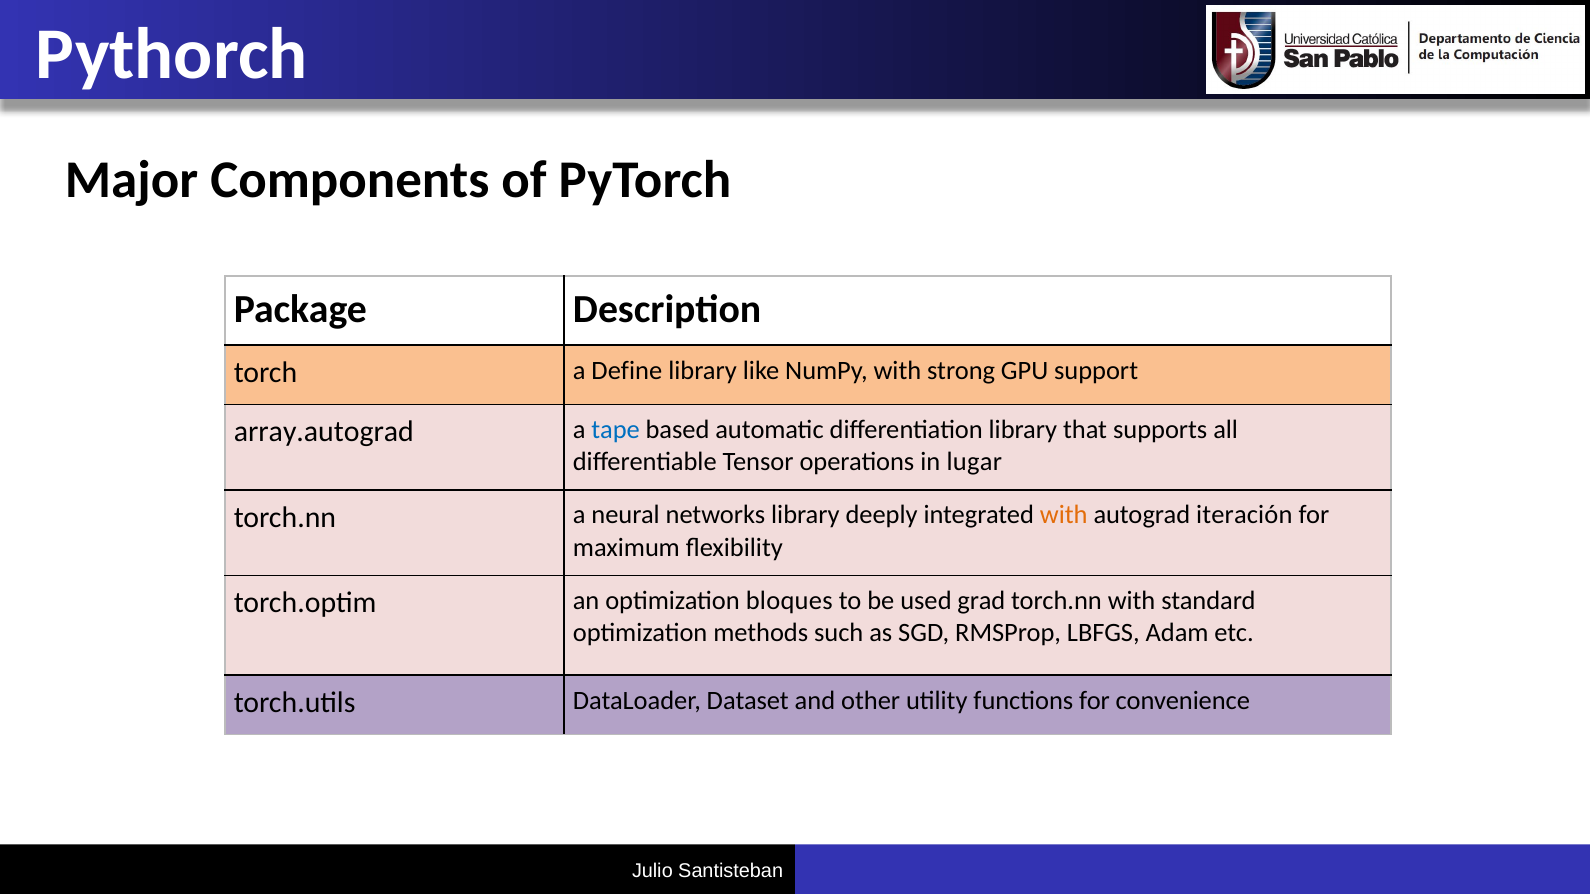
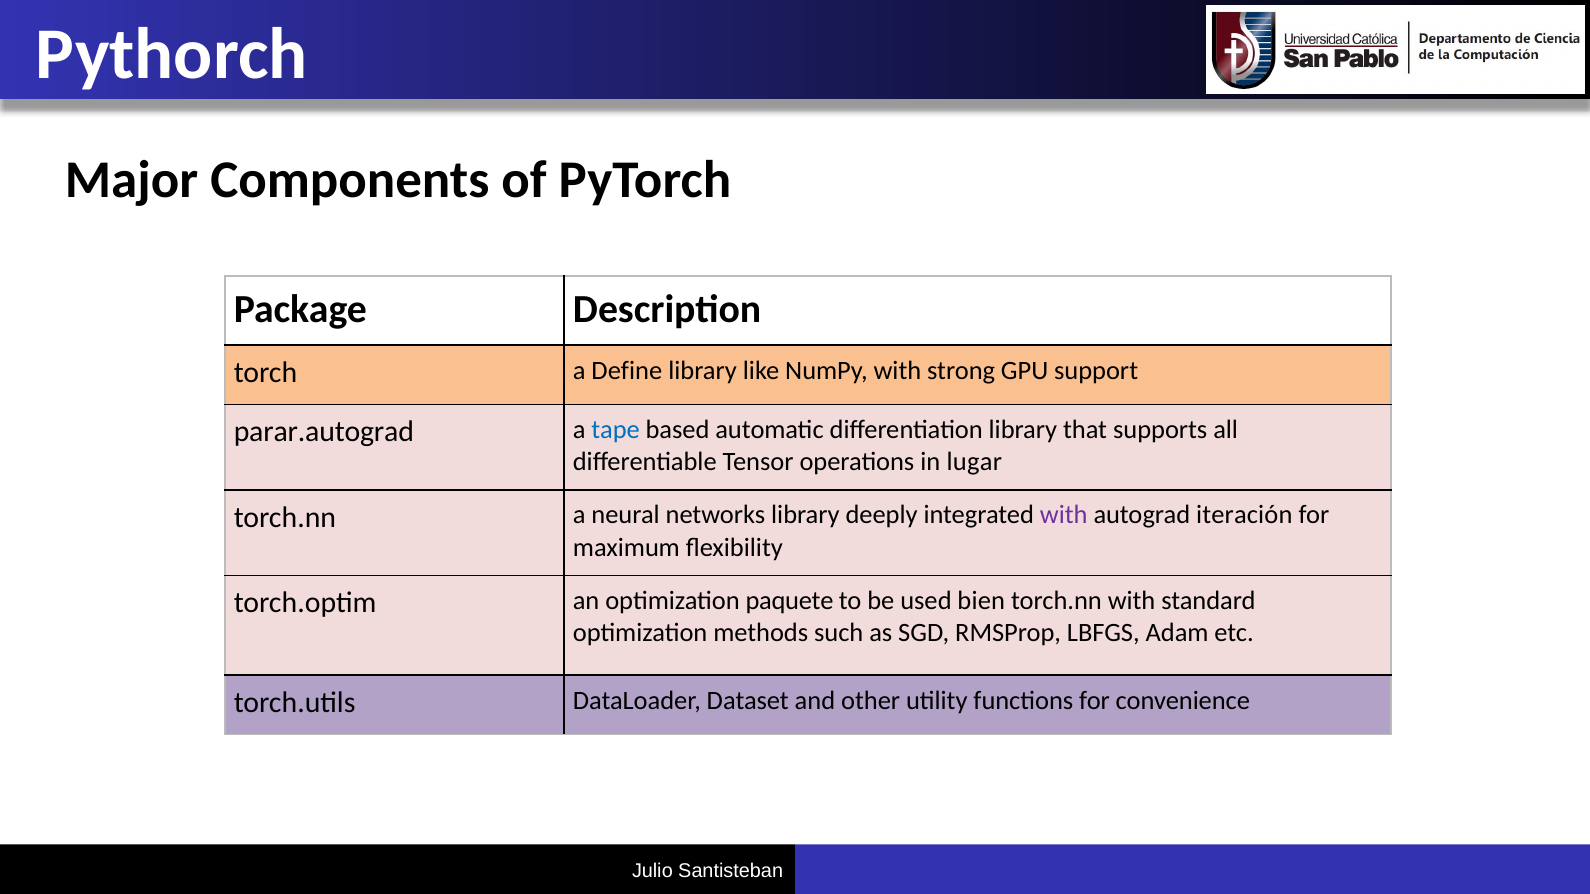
array.autograd: array.autograd -> parar.autograd
with at (1064, 515) colour: orange -> purple
bloques: bloques -> paquete
grad: grad -> bien
